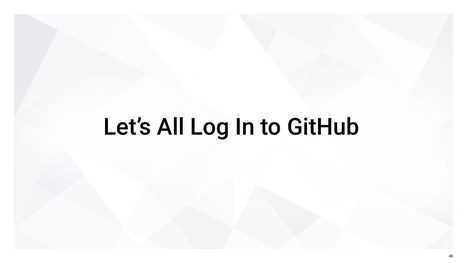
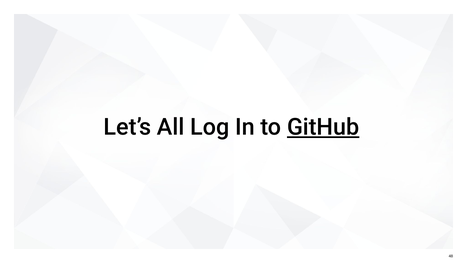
GitHub underline: none -> present
